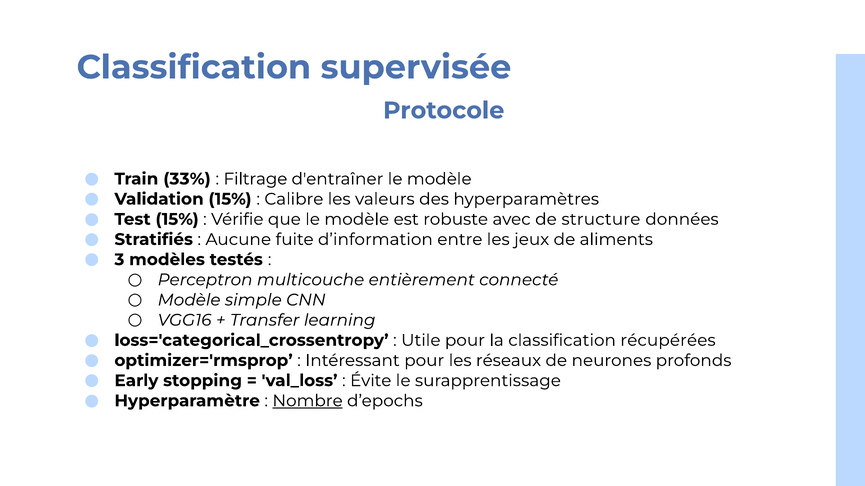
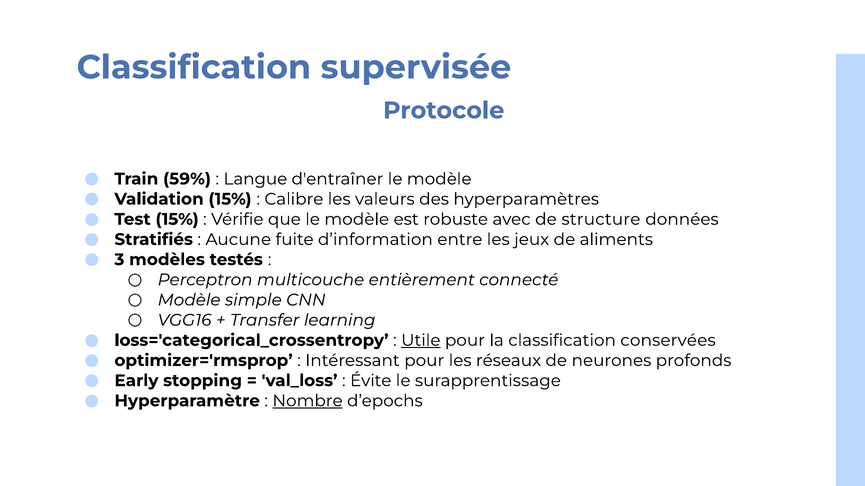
33%: 33% -> 59%
Filtrage: Filtrage -> Langue
Utile underline: none -> present
récupérées: récupérées -> conservées
